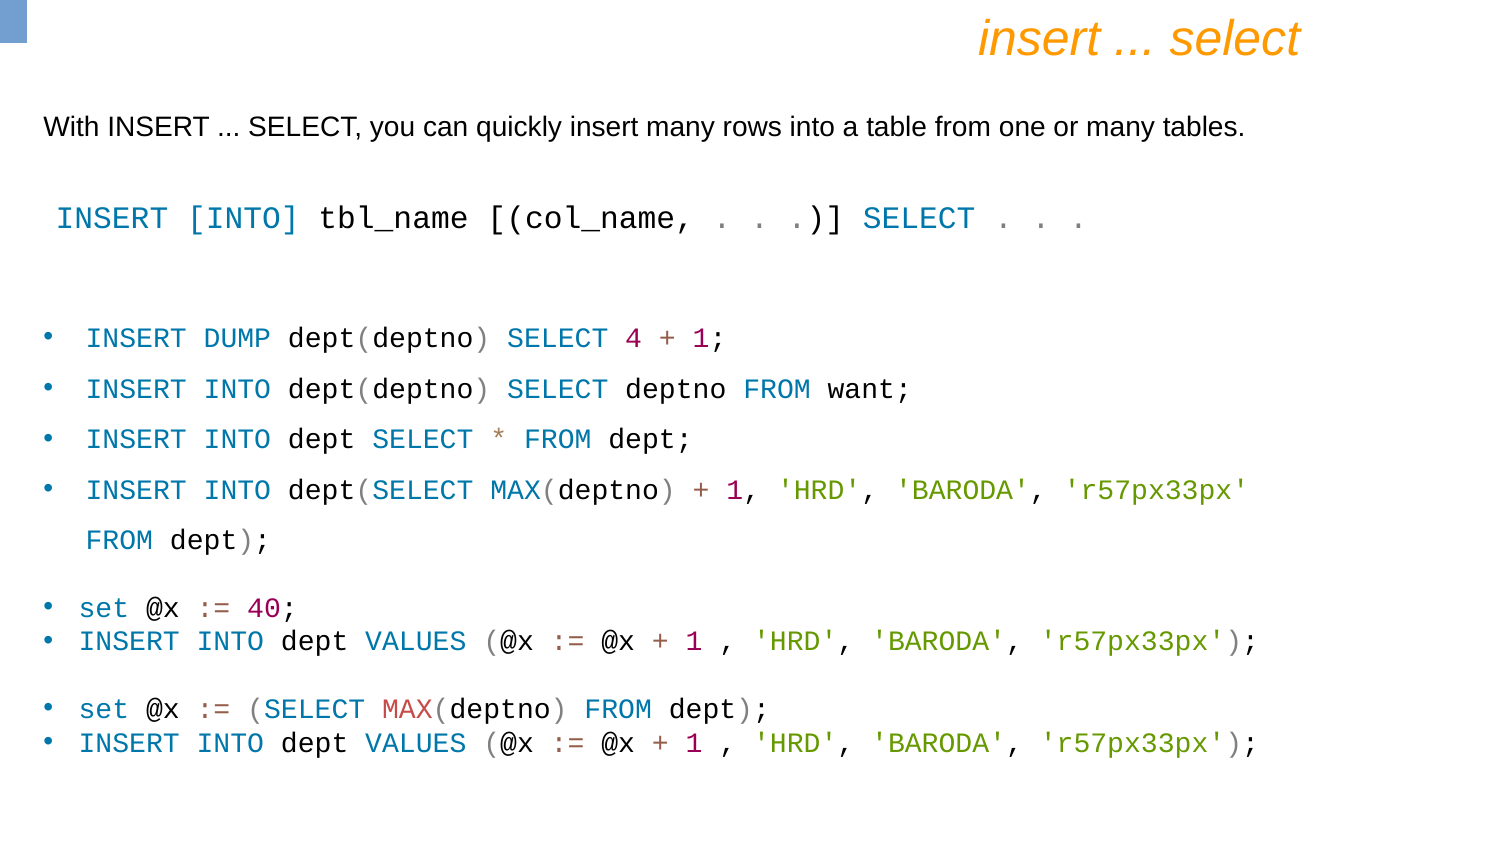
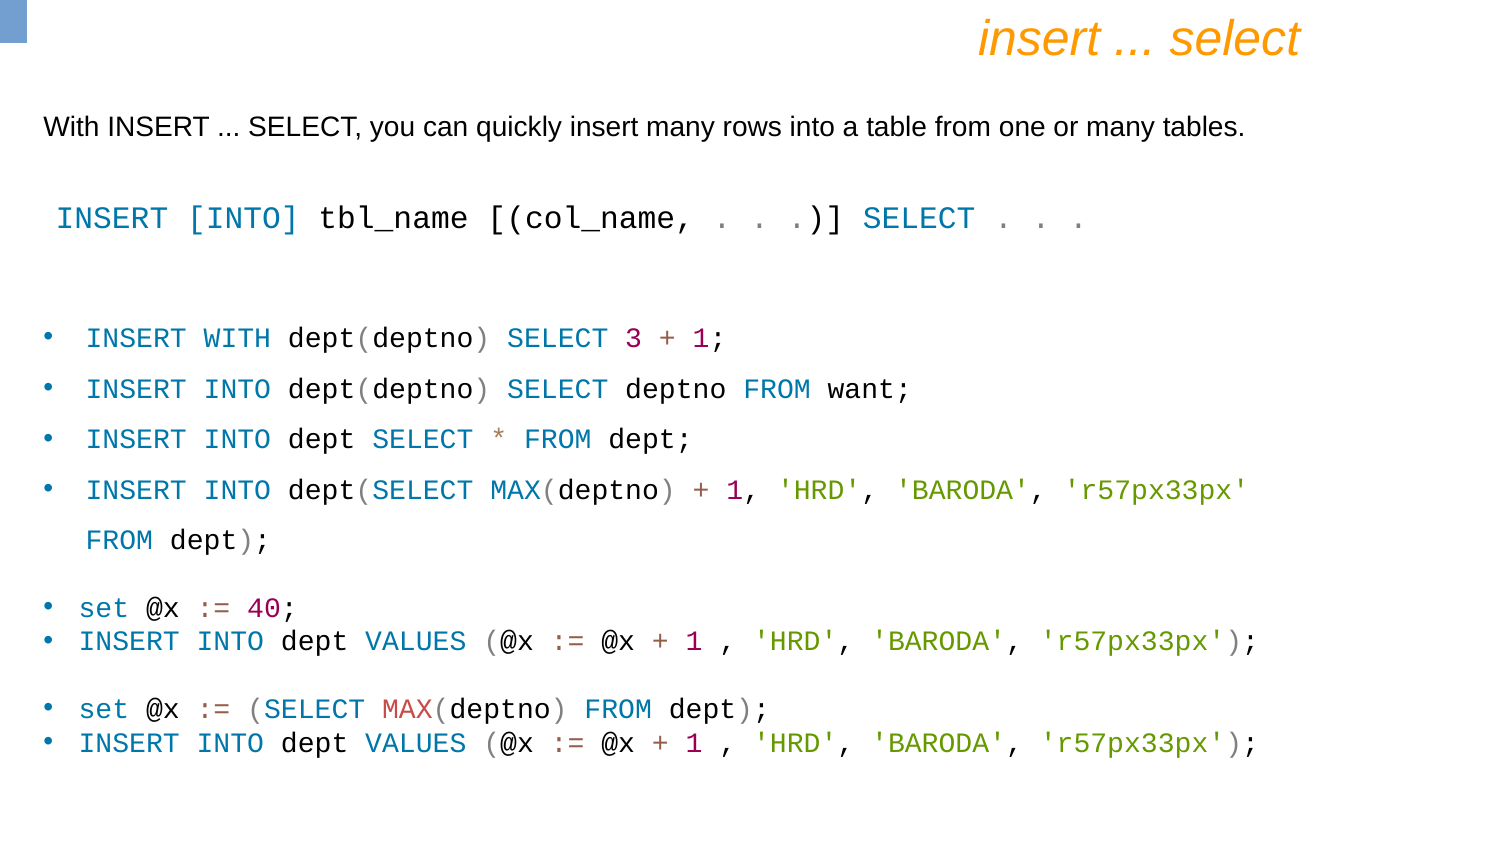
INSERT DUMP: DUMP -> WITH
4: 4 -> 3
